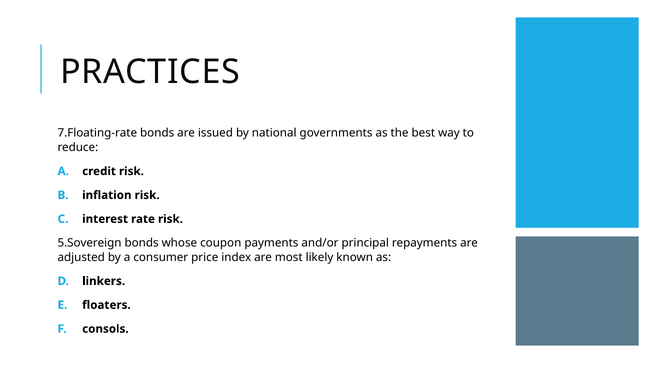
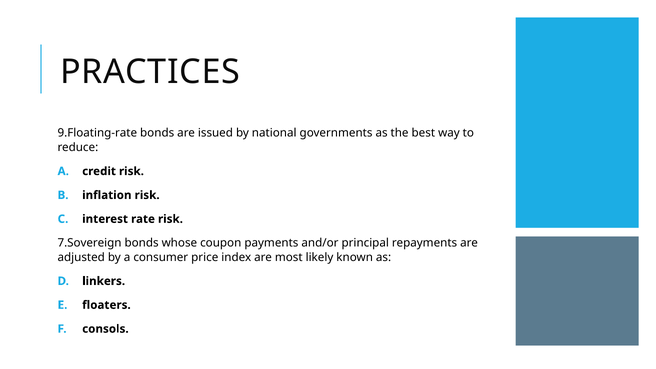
7.Floating-rate: 7.Floating-rate -> 9.Floating-rate
5.Sovereign: 5.Sovereign -> 7.Sovereign
